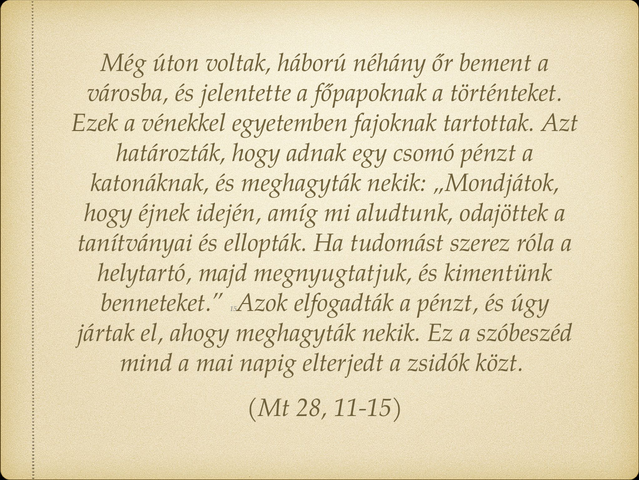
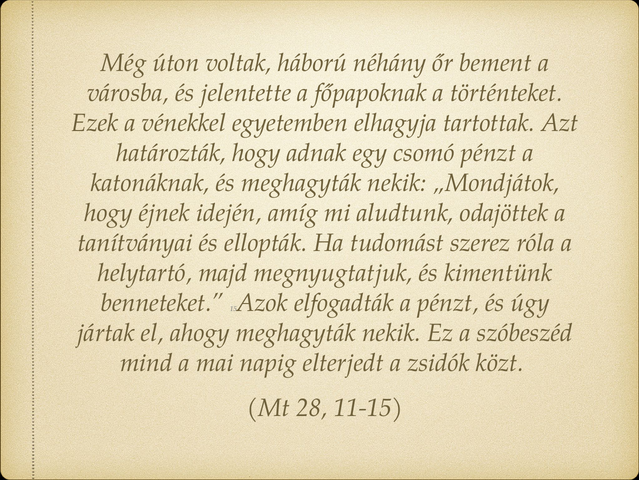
fajoknak: fajoknak -> elhagyja
